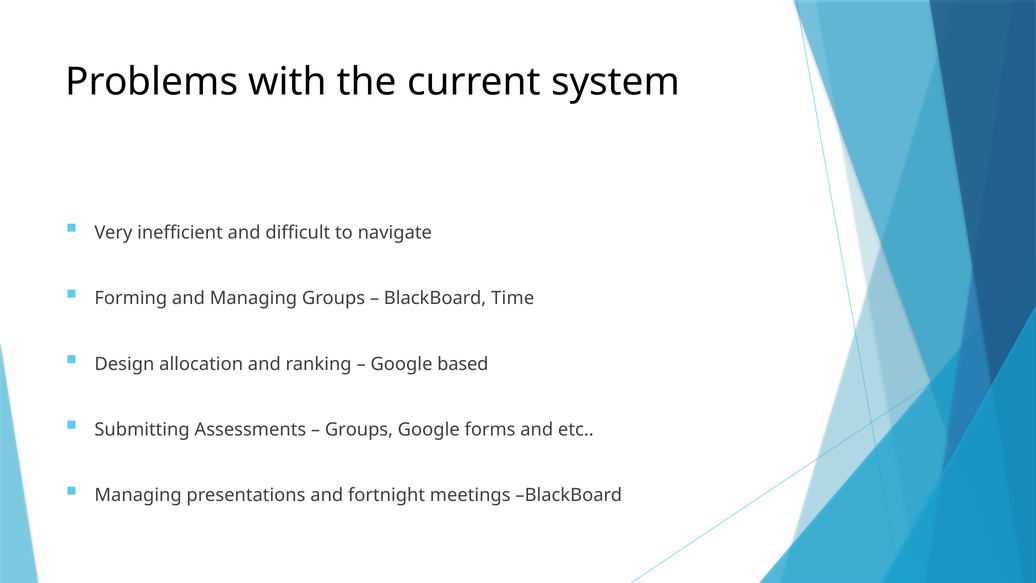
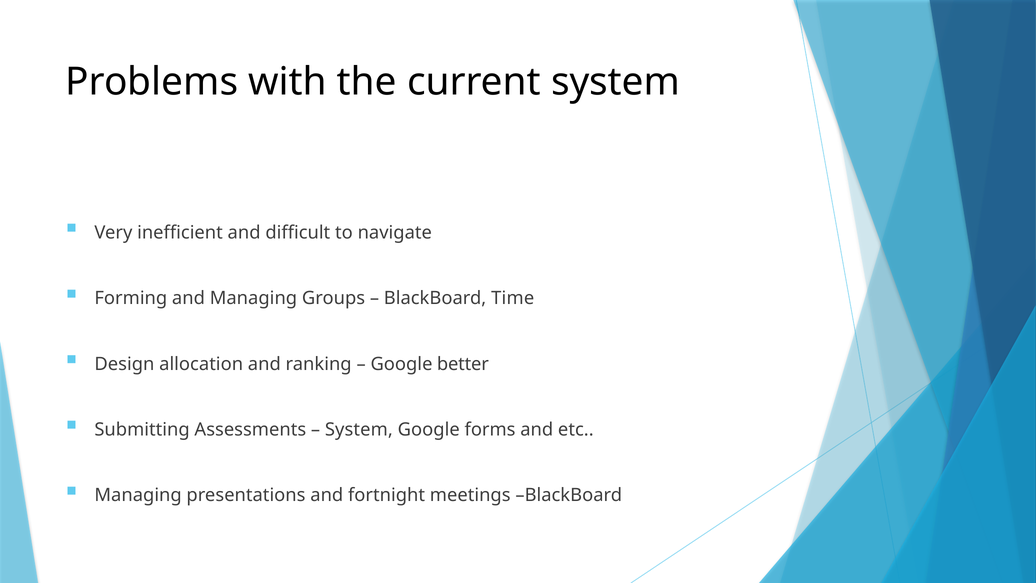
based: based -> better
Groups at (359, 430): Groups -> System
